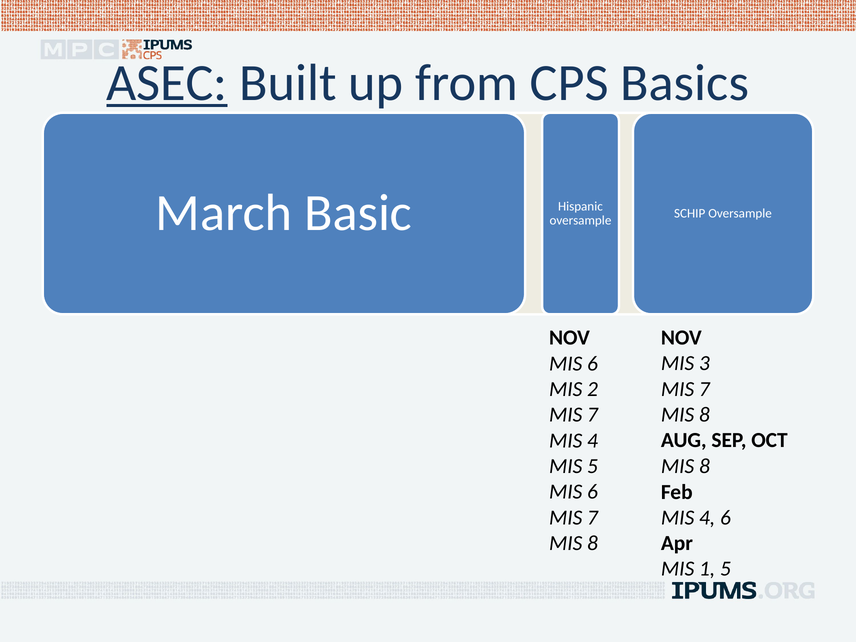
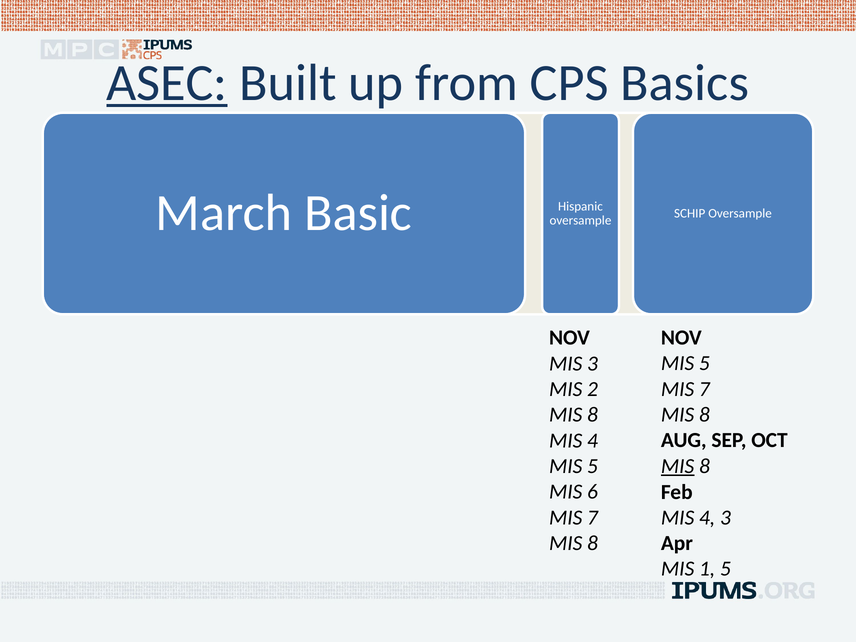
3 at (704, 363): 3 -> 5
6 at (593, 364): 6 -> 3
7 at (593, 415): 7 -> 8
MIS at (678, 466) underline: none -> present
4 6: 6 -> 3
